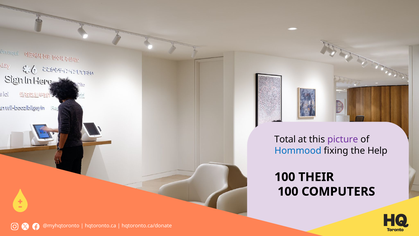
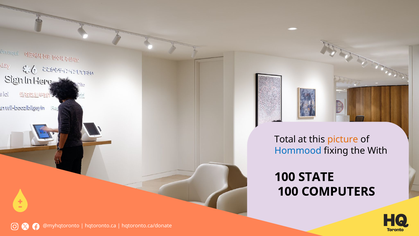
picture colour: purple -> orange
Help: Help -> With
THEIR: THEIR -> STATE
